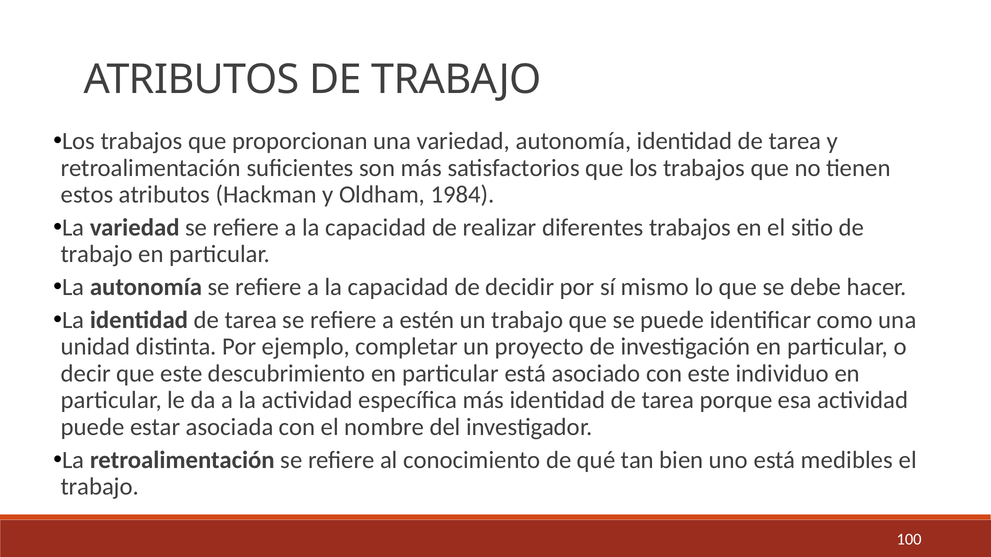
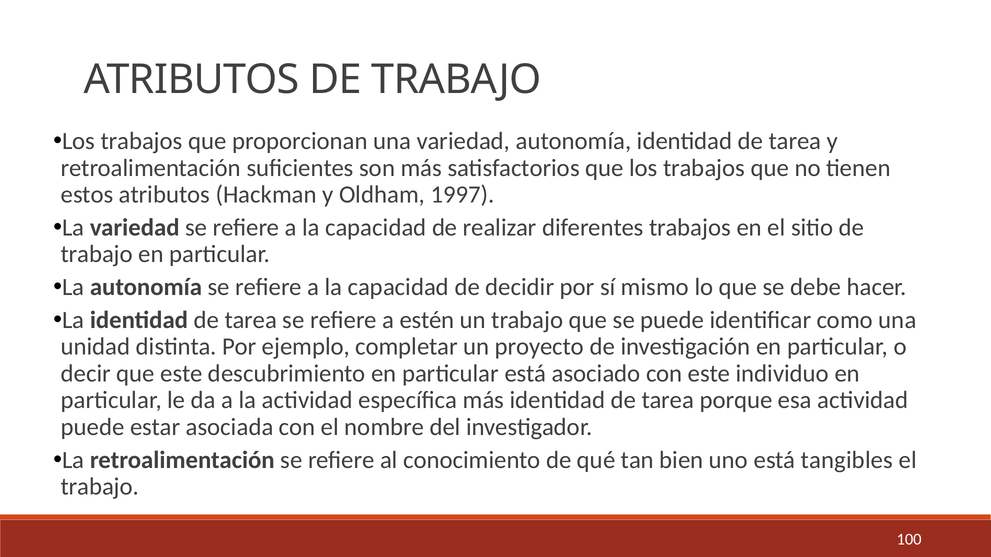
1984: 1984 -> 1997
medibles: medibles -> tangibles
